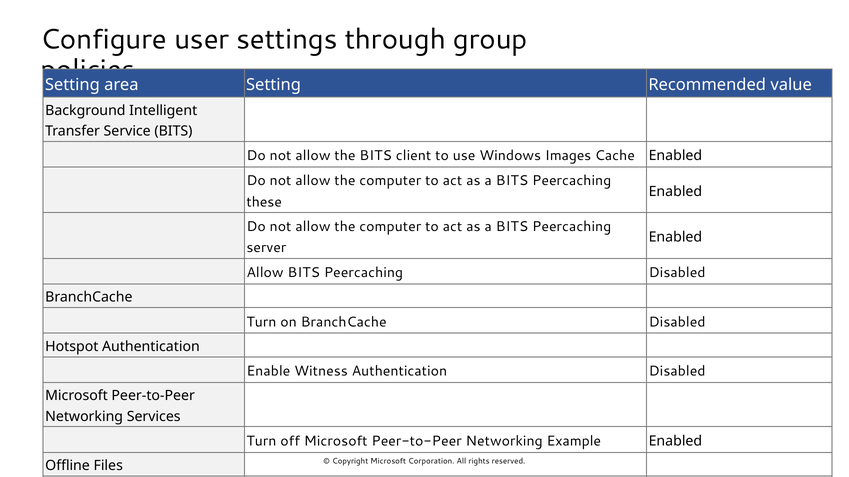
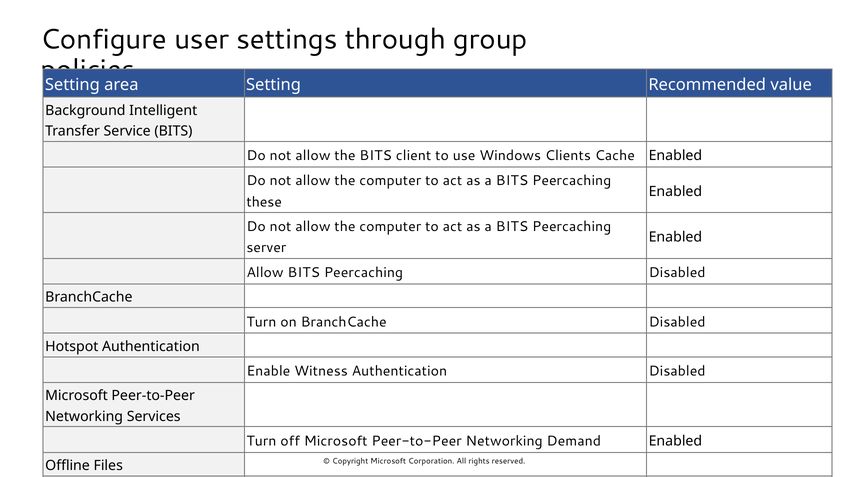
Images: Images -> Clients
Example: Example -> Demand
